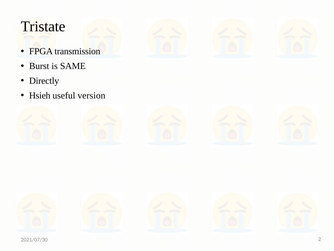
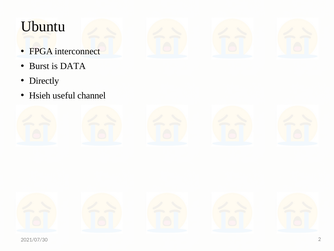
Tristate: Tristate -> Ubuntu
transmission: transmission -> interconnect
SAME: SAME -> DATA
version: version -> channel
